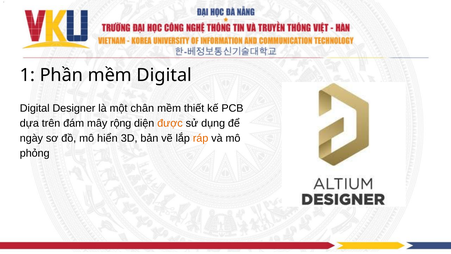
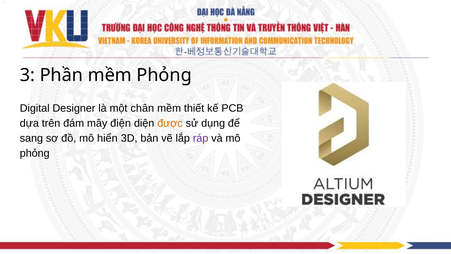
1: 1 -> 3
mềm Digital: Digital -> Phỏng
rộng: rộng -> điện
ngày: ngày -> sang
ráp colour: orange -> purple
